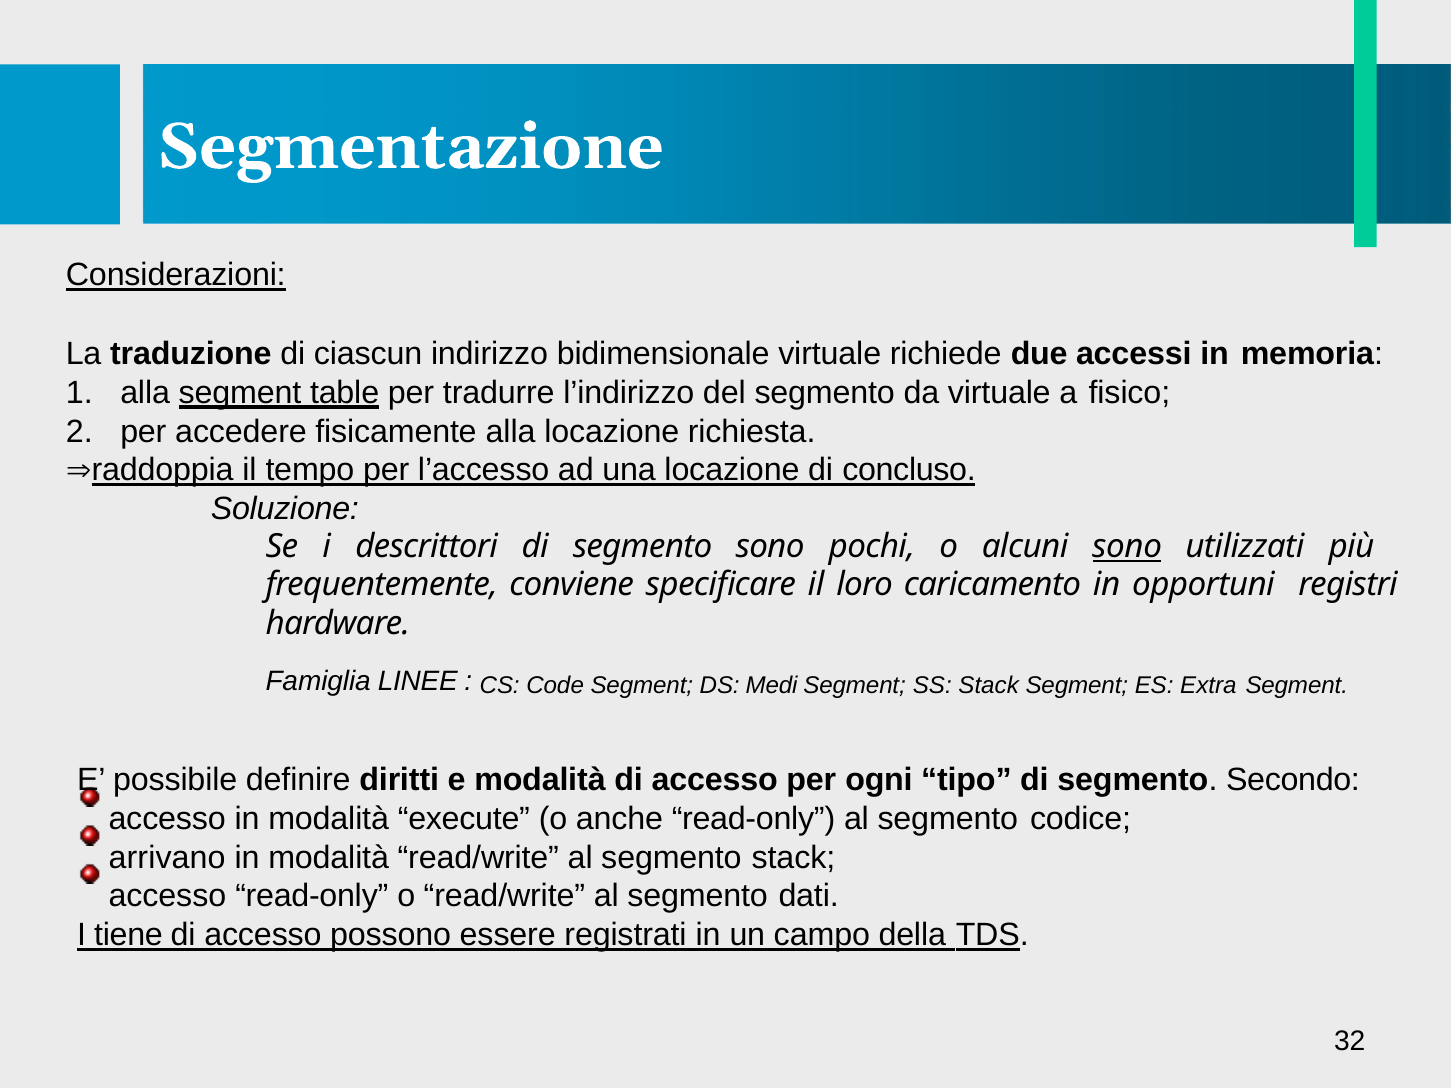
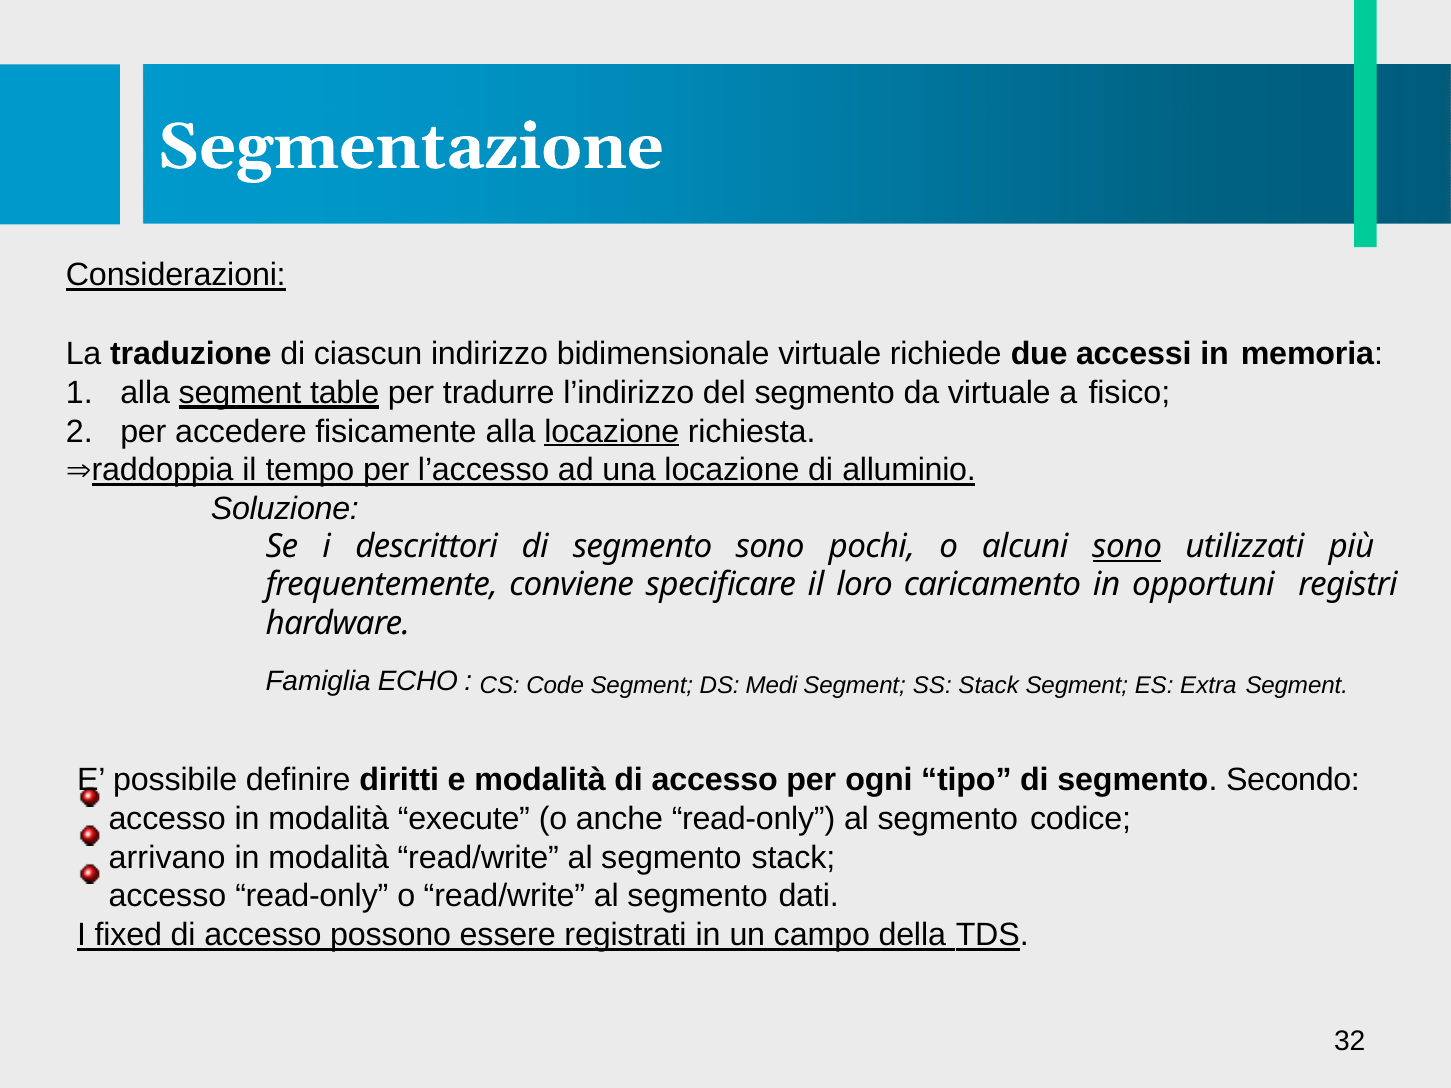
locazione at (612, 432) underline: none -> present
concluso: concluso -> alluminio
LINEE: LINEE -> ECHO
tiene: tiene -> fixed
